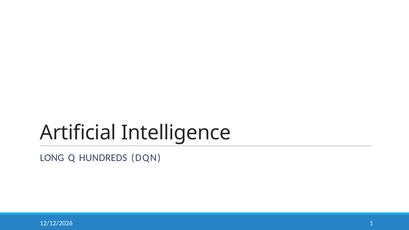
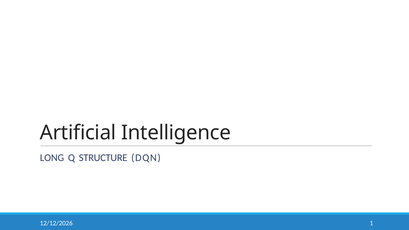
HUNDREDS: HUNDREDS -> STRUCTURE
